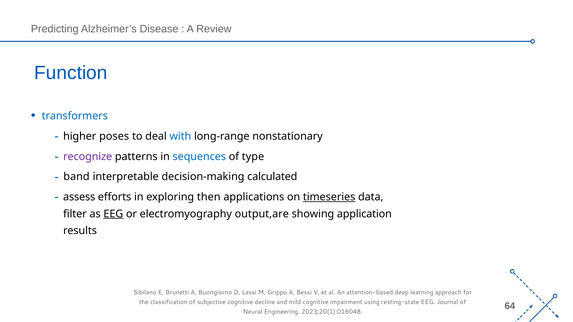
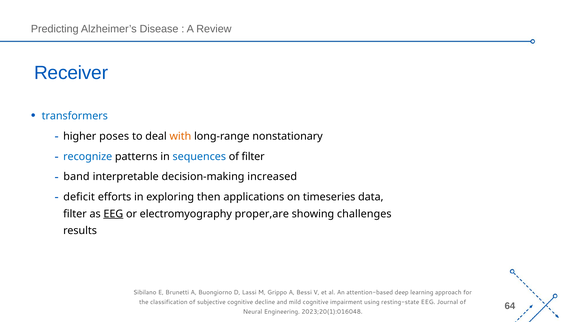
Function: Function -> Receiver
with colour: blue -> orange
recognize colour: purple -> blue
of type: type -> filter
calculated: calculated -> increased
assess: assess -> deficit
timeseries underline: present -> none
output,are: output,are -> proper,are
application: application -> challenges
